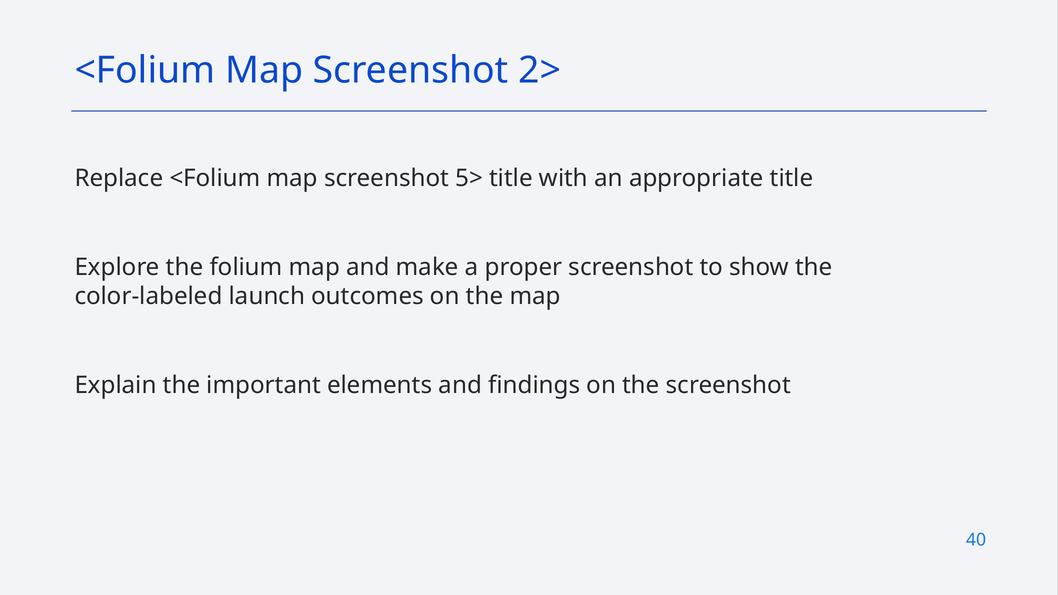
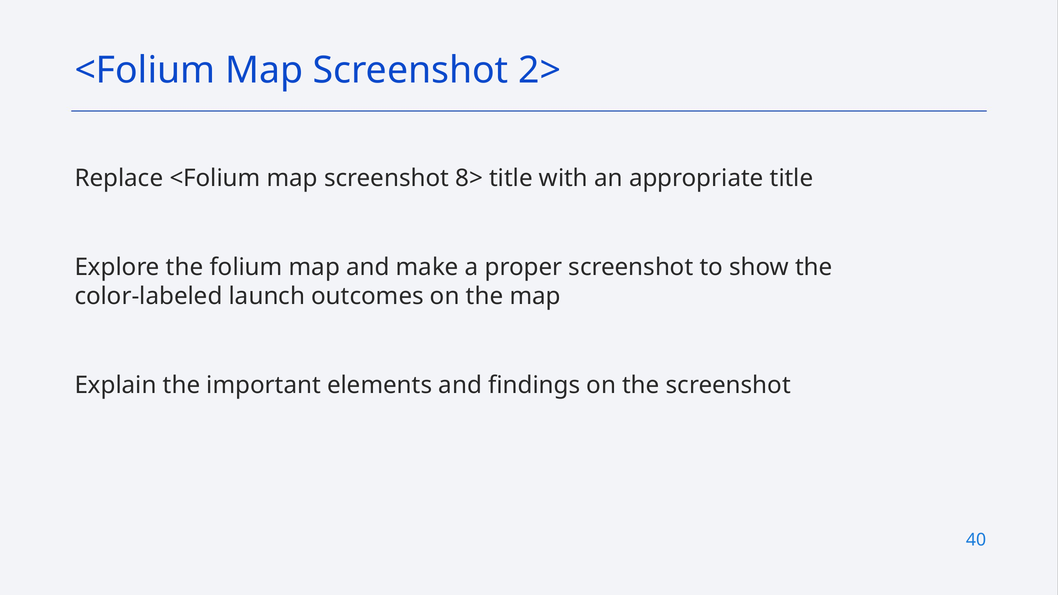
5>: 5> -> 8>
